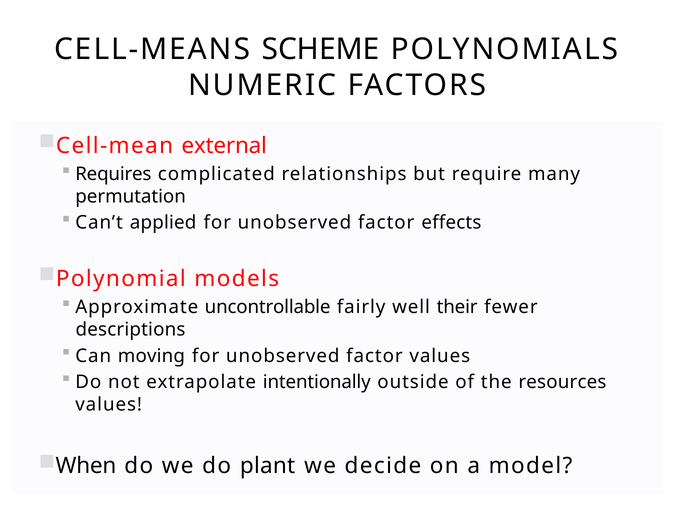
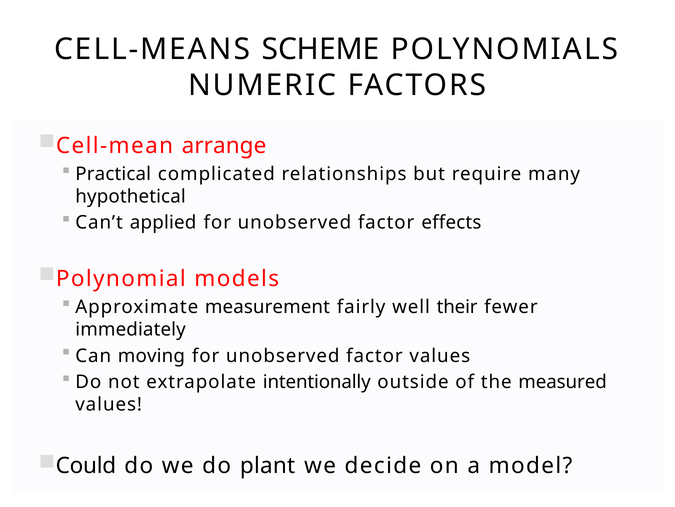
external: external -> arrange
Requires: Requires -> Practical
permutation: permutation -> hypothetical
uncontrollable: uncontrollable -> measurement
descriptions: descriptions -> immediately
resources: resources -> measured
When: When -> Could
